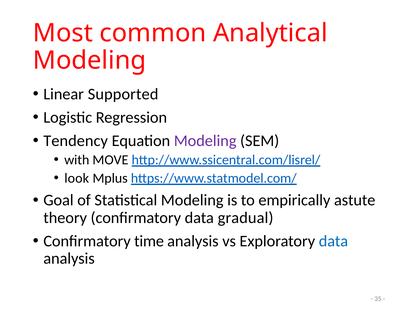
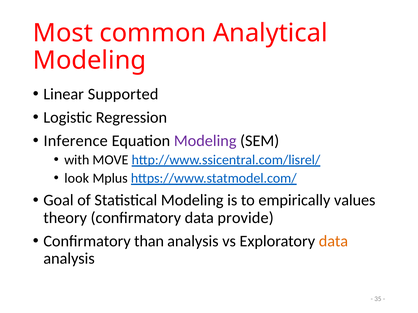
Tendency: Tendency -> Inference
astute: astute -> values
gradual: gradual -> provide
time: time -> than
data at (333, 241) colour: blue -> orange
